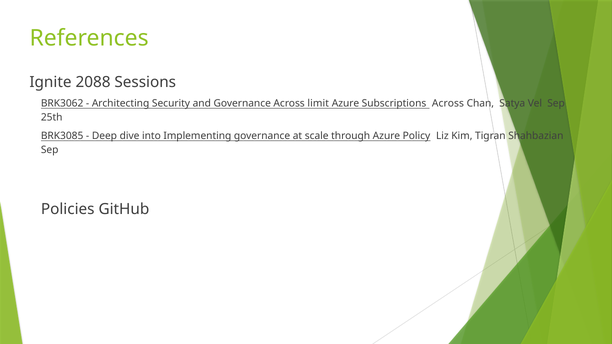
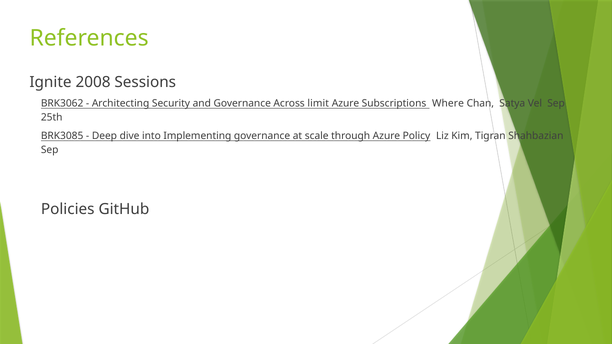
2088: 2088 -> 2008
Subscriptions Across: Across -> Where
